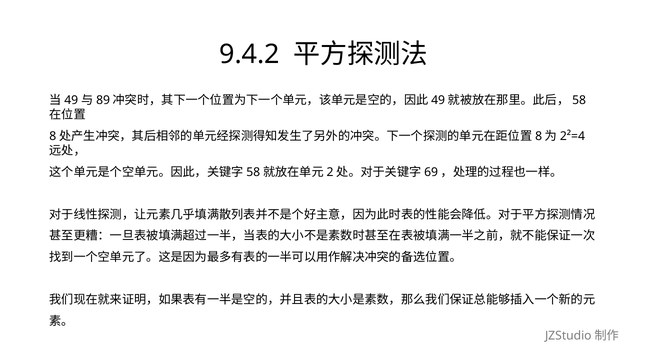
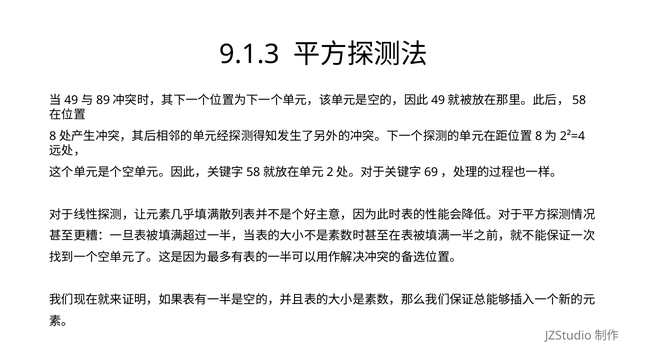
9.4.2: 9.4.2 -> 9.1.3
